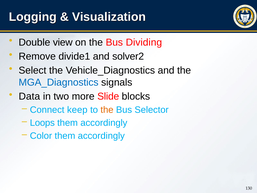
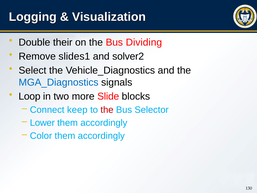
view: view -> their
divide1: divide1 -> slides1
Data: Data -> Loop
the at (107, 110) colour: orange -> red
Loops: Loops -> Lower
